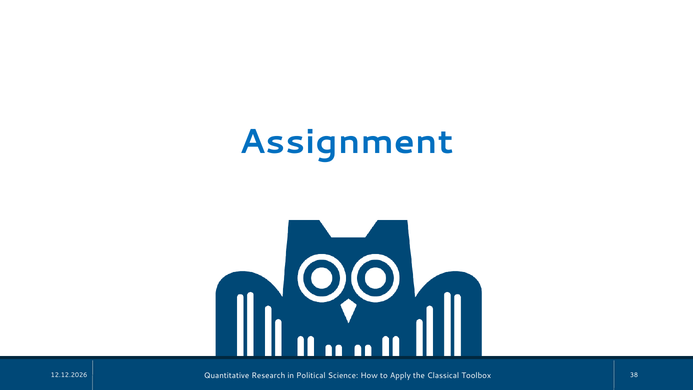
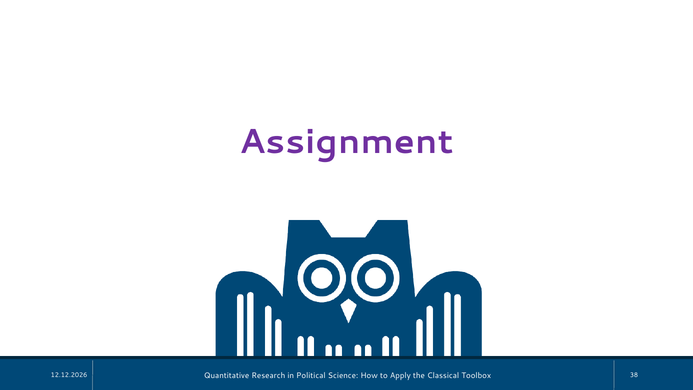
Assignment colour: blue -> purple
